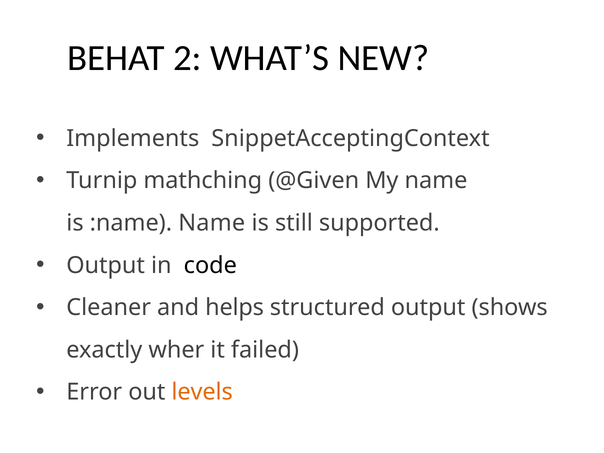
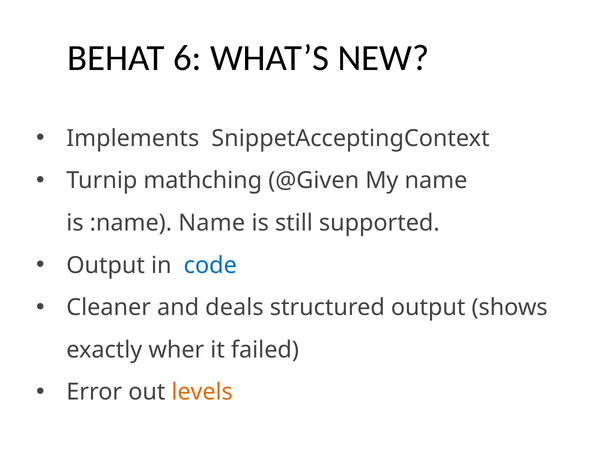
2: 2 -> 6
code colour: black -> blue
helps: helps -> deals
